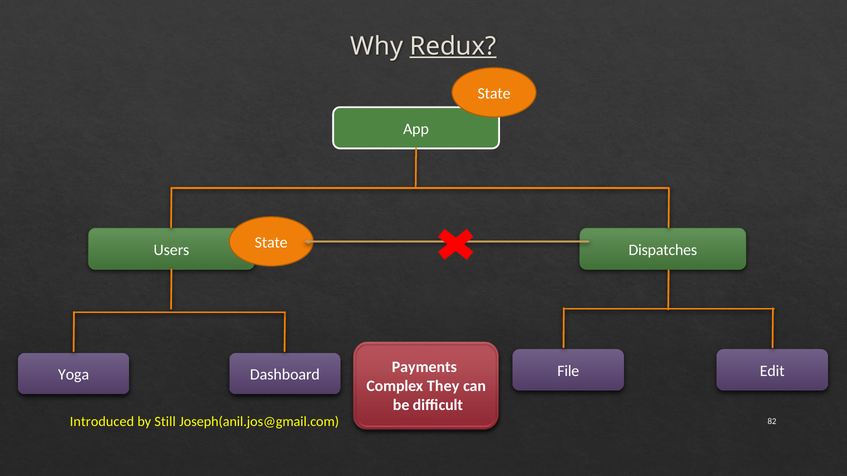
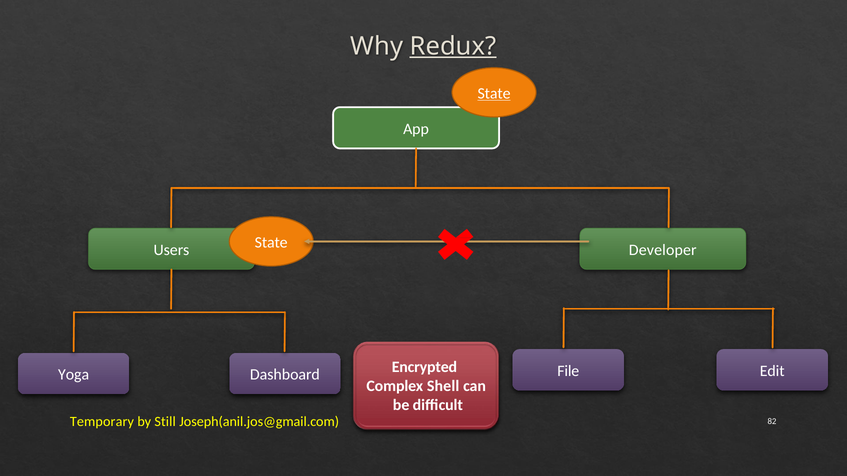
State at (494, 93) underline: none -> present
Dispatches: Dispatches -> Developer
Payments: Payments -> Encrypted
They: They -> Shell
Introduced: Introduced -> Temporary
